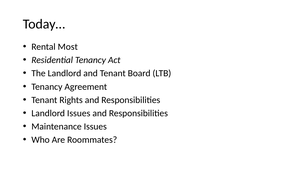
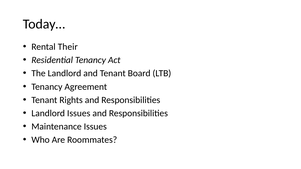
Most: Most -> Their
